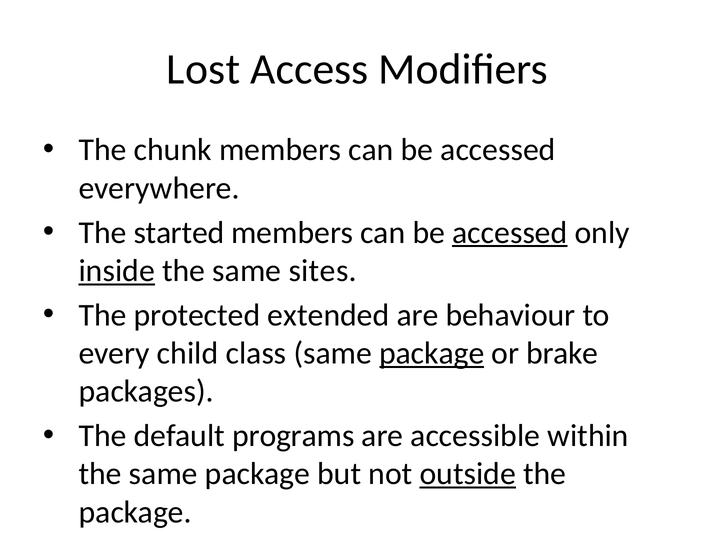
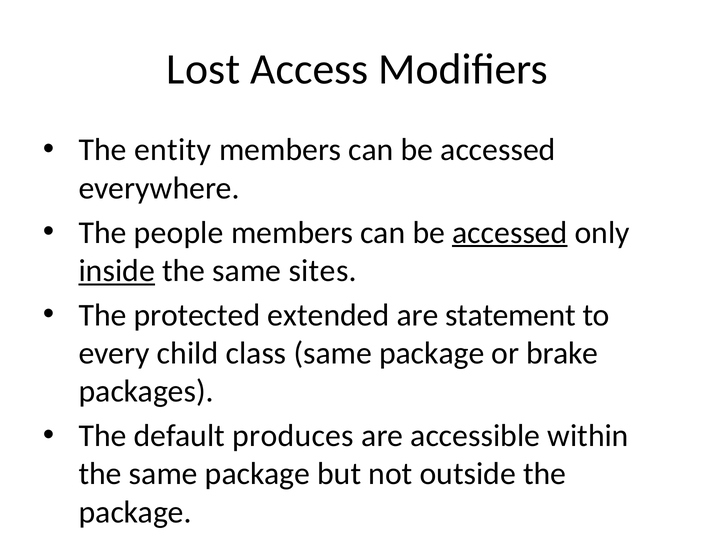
chunk: chunk -> entity
started: started -> people
behaviour: behaviour -> statement
package at (432, 353) underline: present -> none
programs: programs -> produces
outside underline: present -> none
